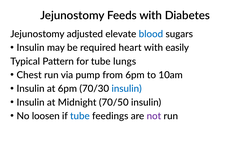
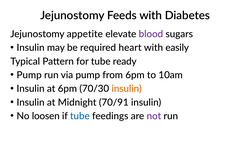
adjusted: adjusted -> appetite
blood colour: blue -> purple
lungs: lungs -> ready
Chest at (29, 75): Chest -> Pump
insulin at (127, 89) colour: blue -> orange
70/50: 70/50 -> 70/91
